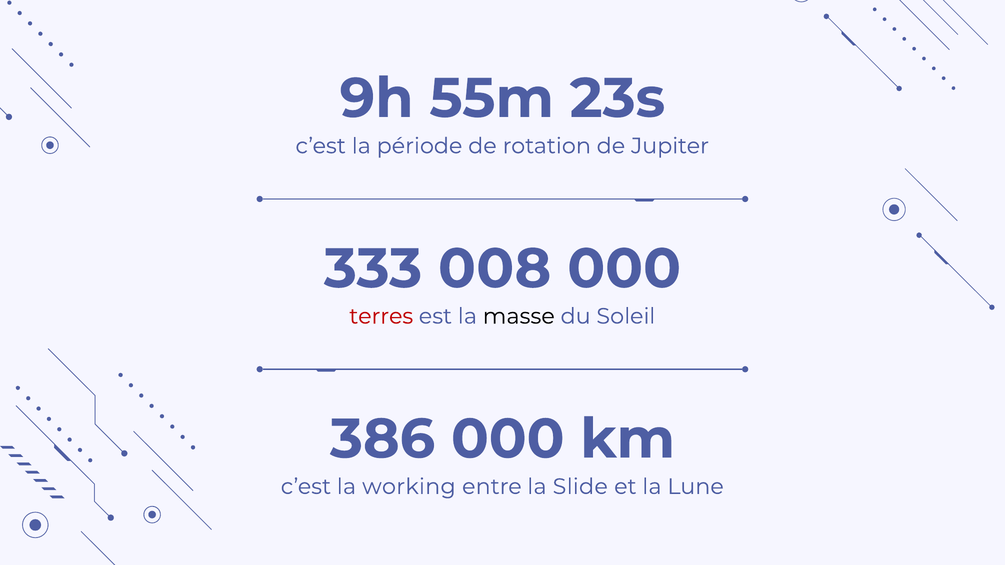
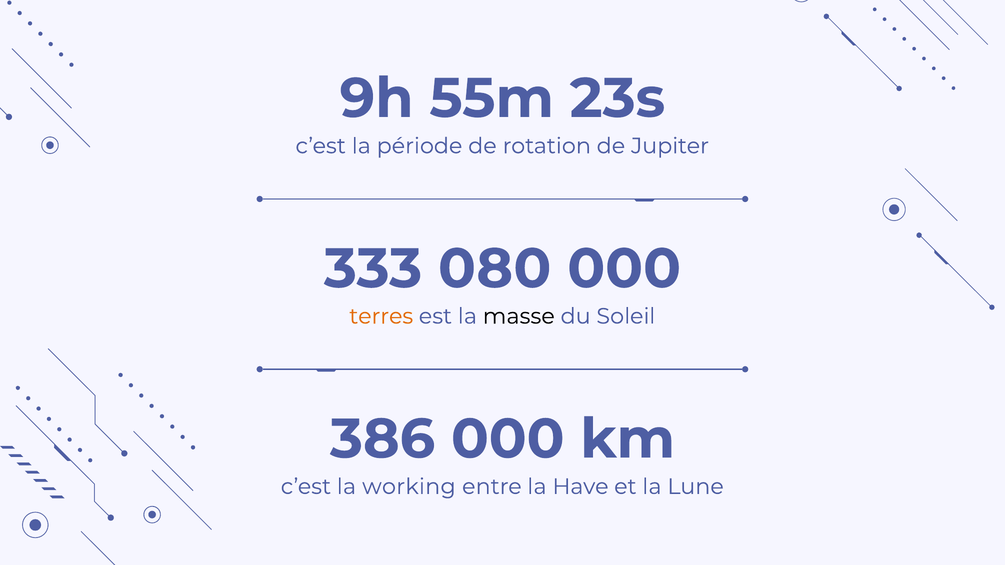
008: 008 -> 080
terres colour: red -> orange
Slide: Slide -> Have
